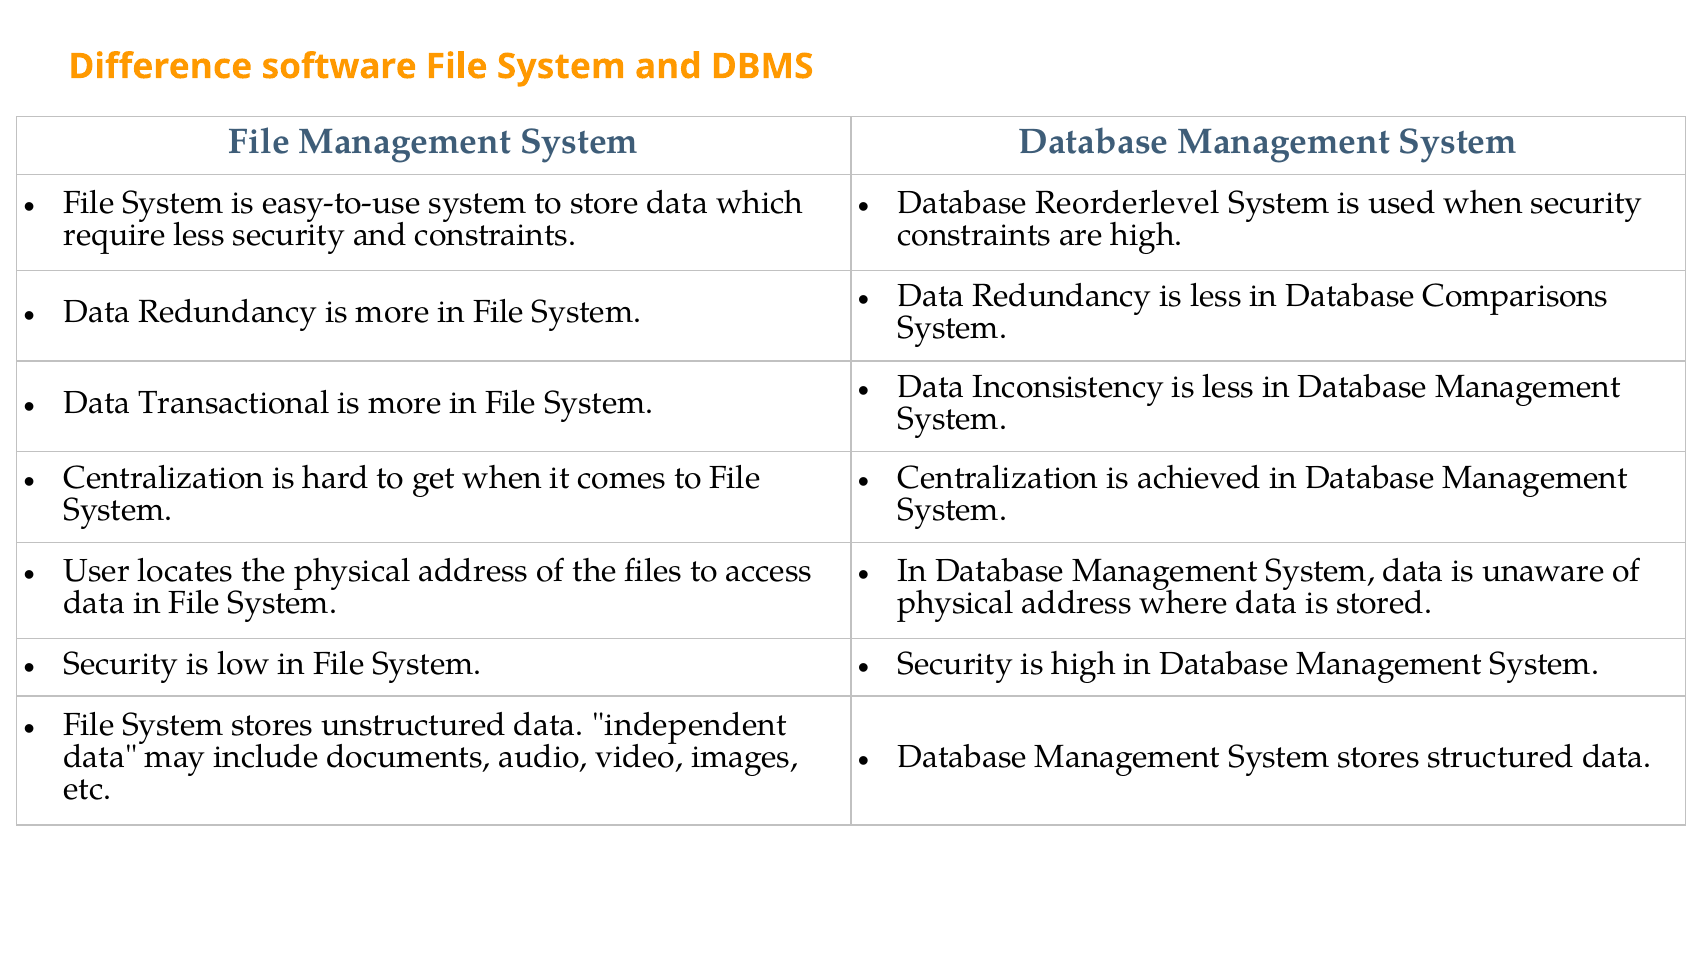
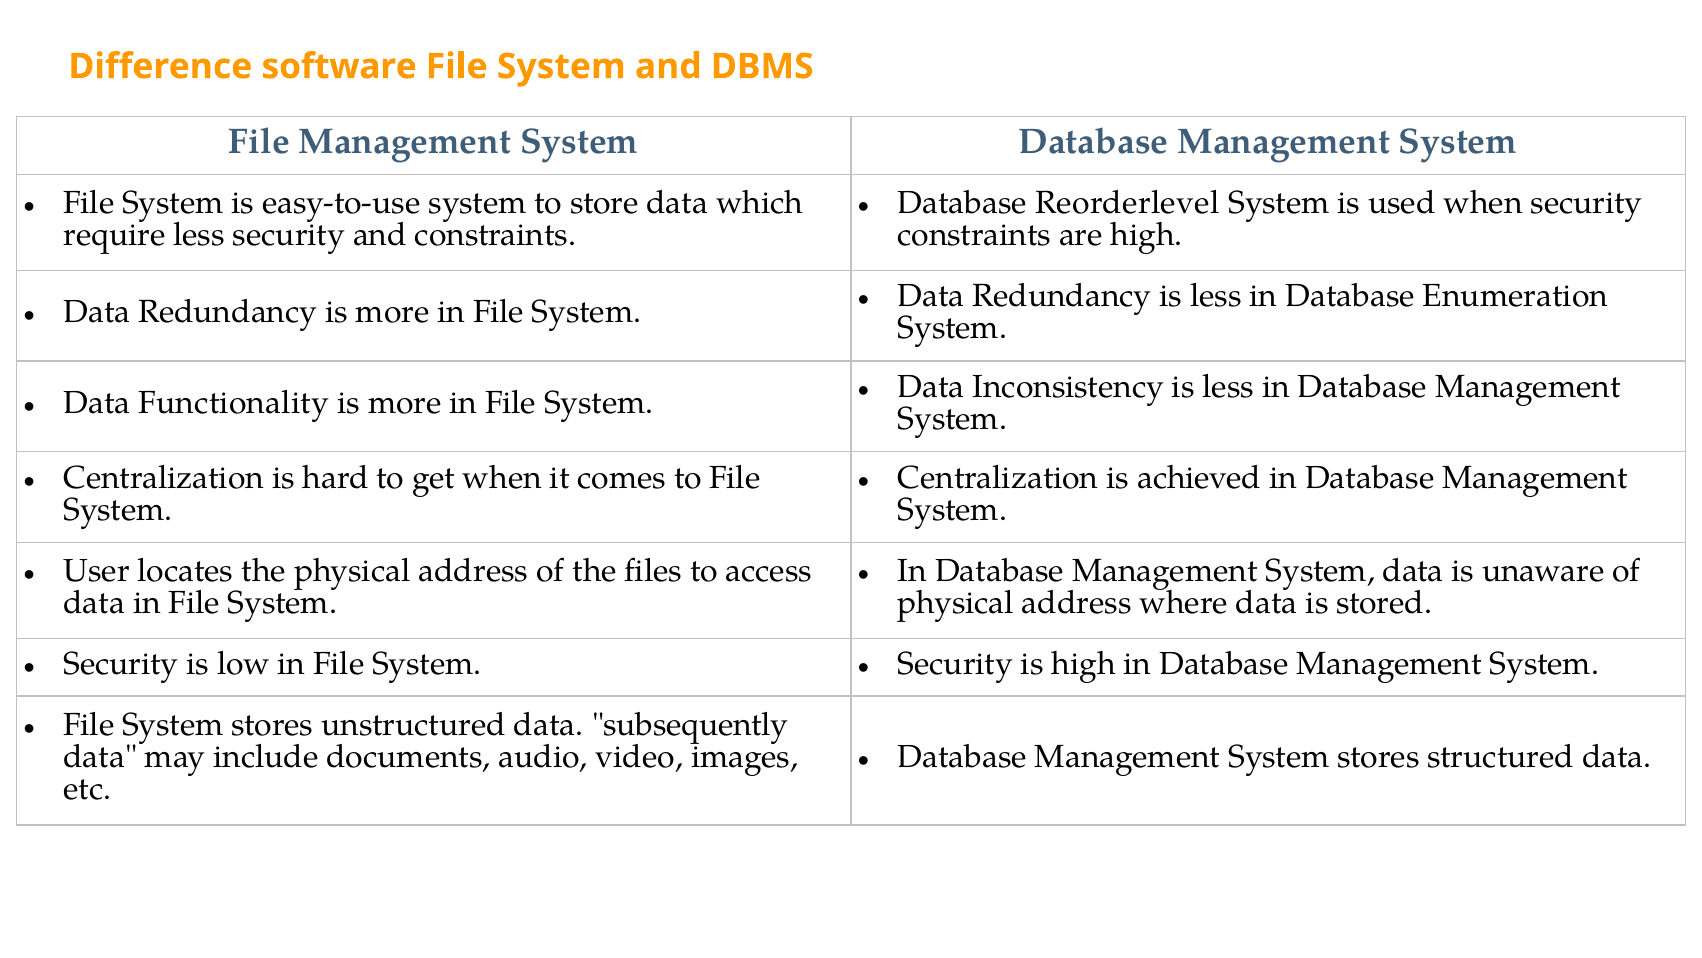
Comparisons: Comparisons -> Enumeration
Transactional: Transactional -> Functionality
independent: independent -> subsequently
